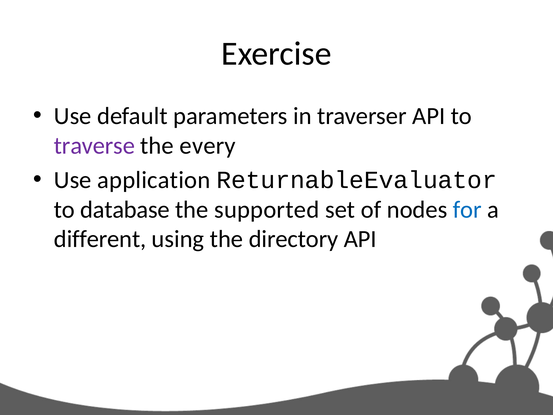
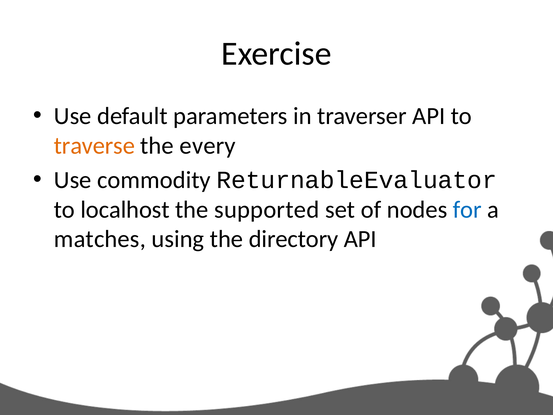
traverse colour: purple -> orange
application: application -> commodity
database: database -> localhost
different: different -> matches
